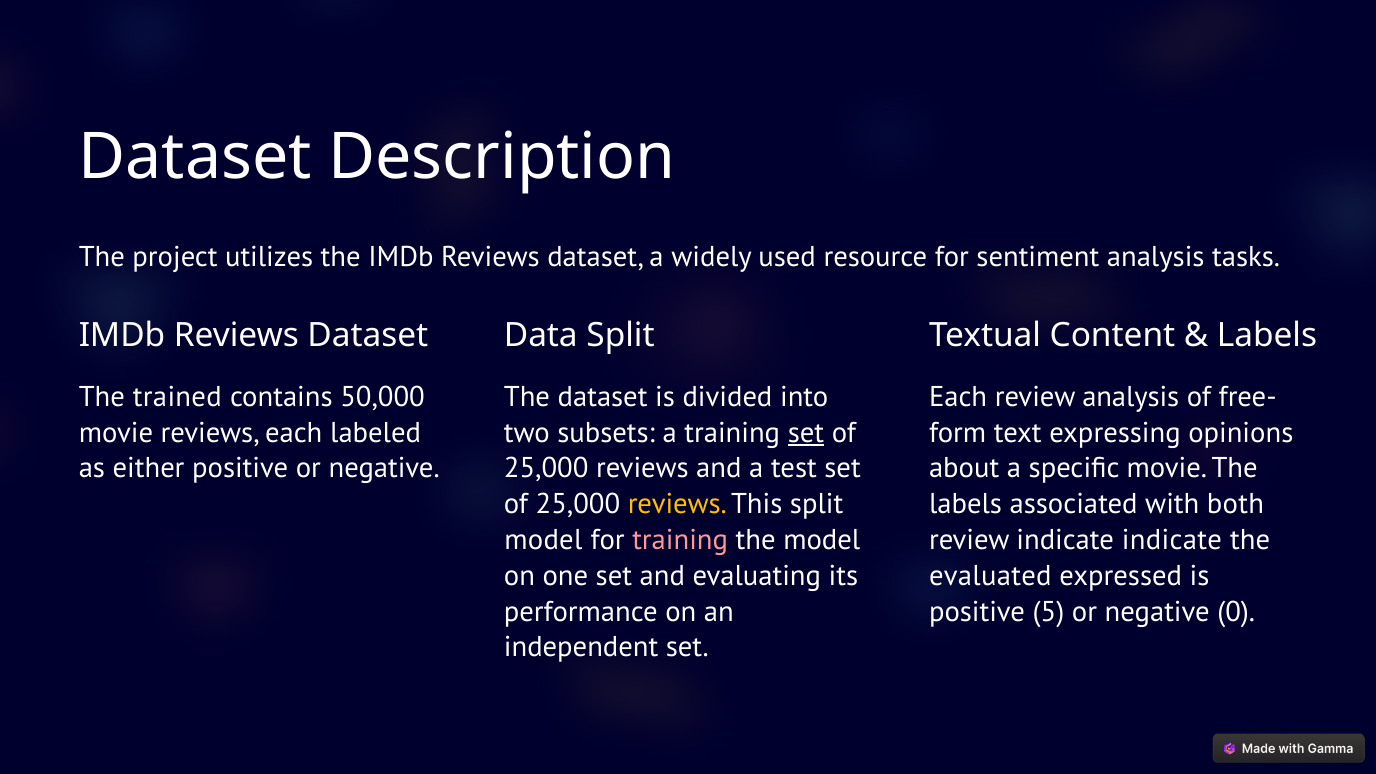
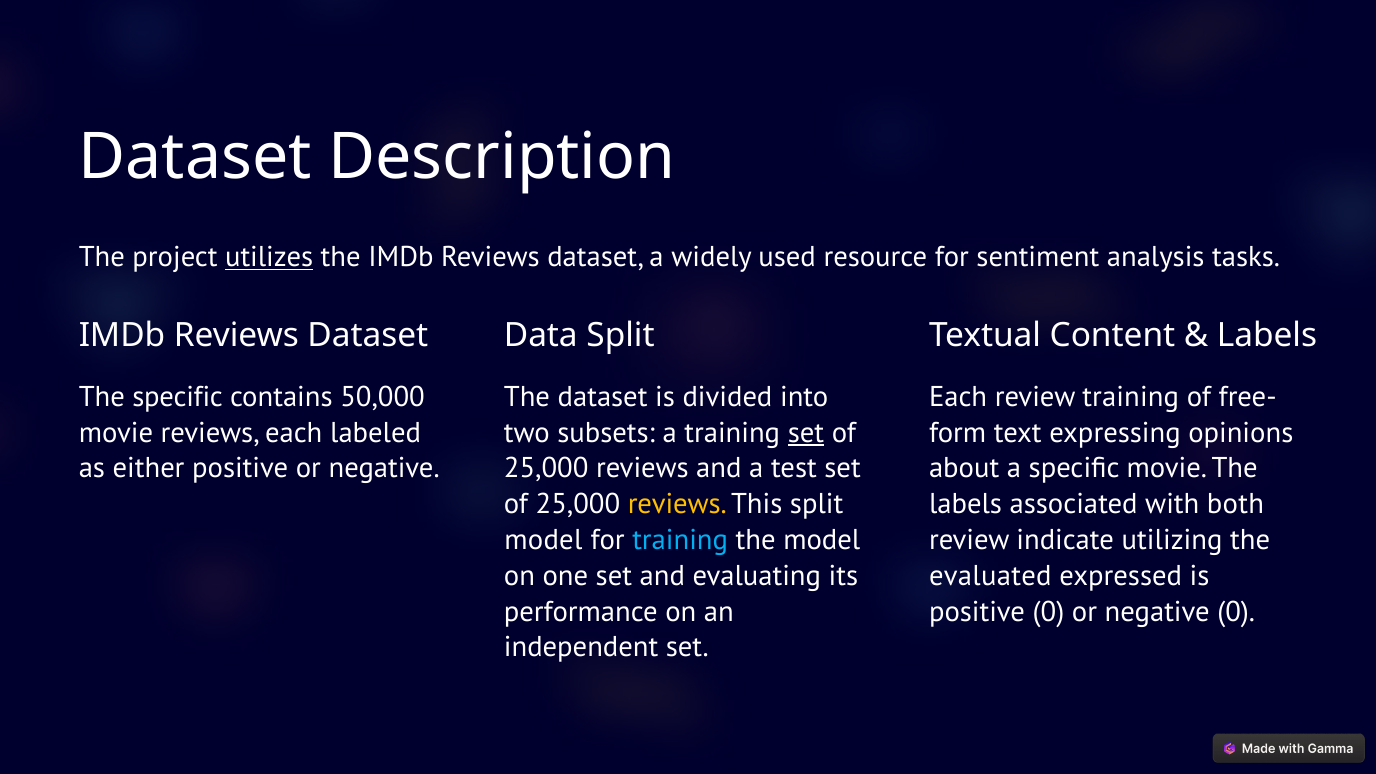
utilizes underline: none -> present
The trained: trained -> specific
review analysis: analysis -> training
training at (680, 540) colour: pink -> light blue
indicate indicate: indicate -> utilizing
positive 5: 5 -> 0
